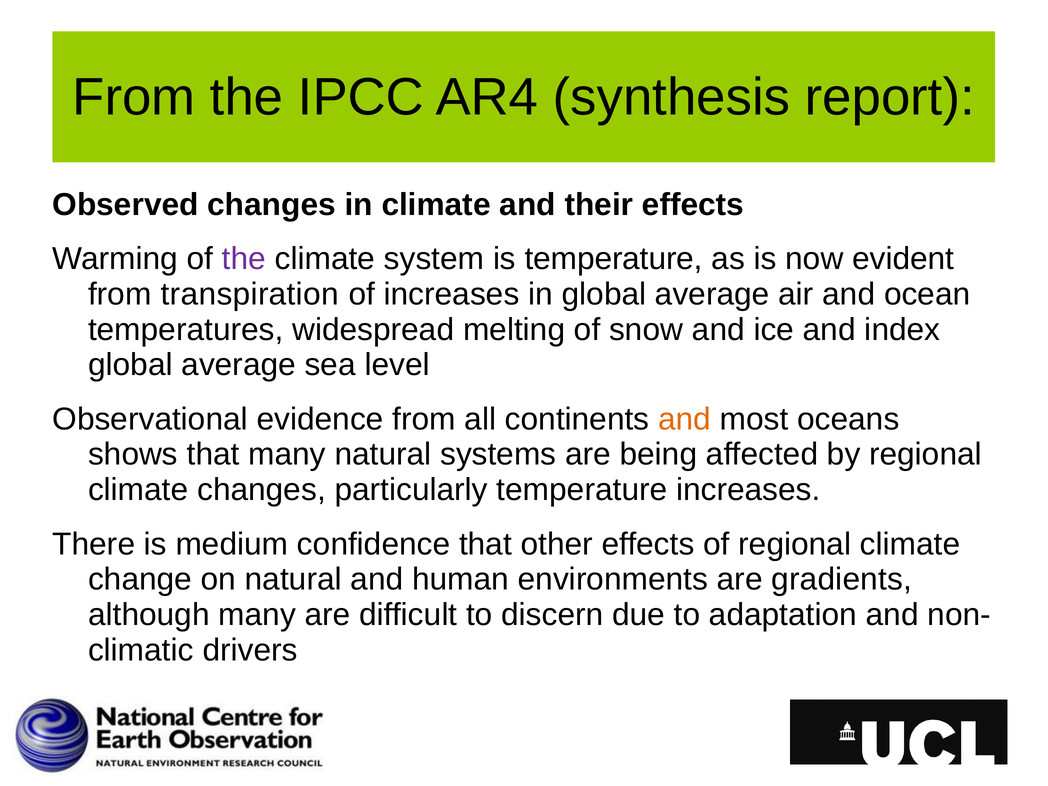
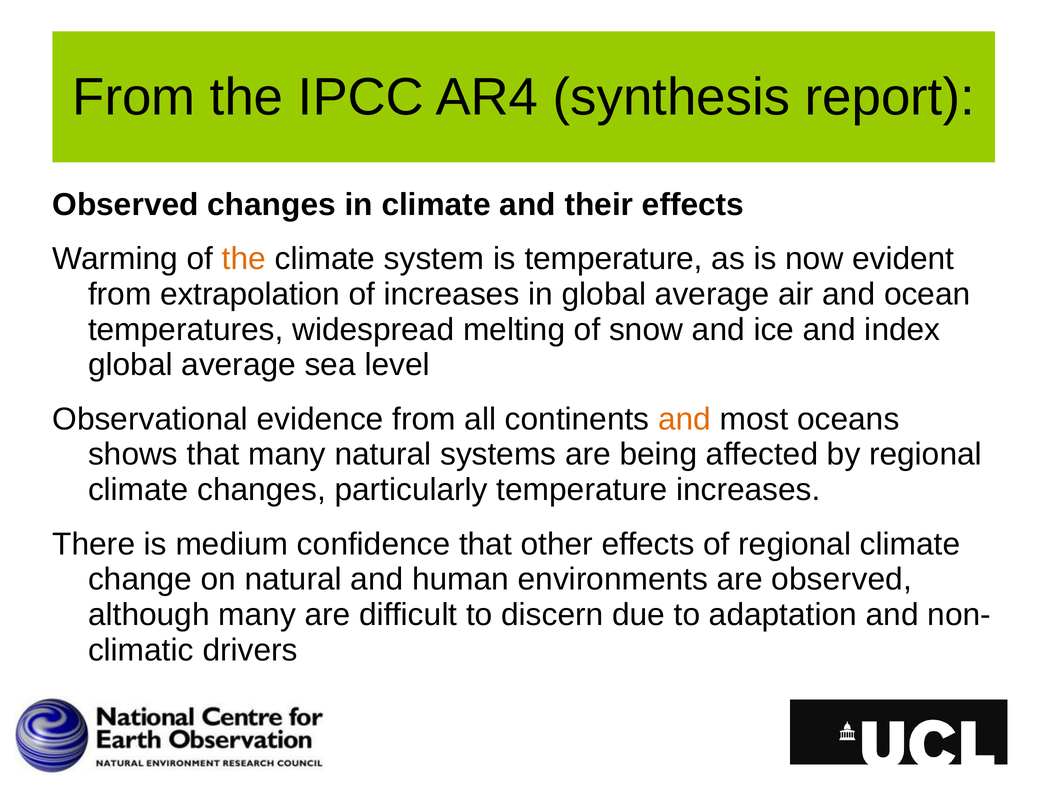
the at (244, 259) colour: purple -> orange
transpiration: transpiration -> extrapolation
are gradients: gradients -> observed
